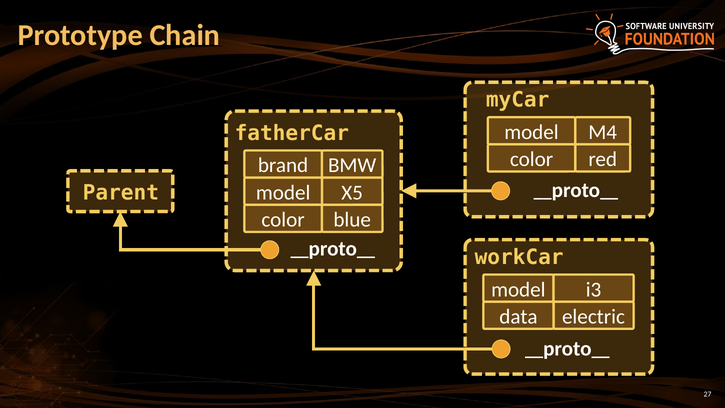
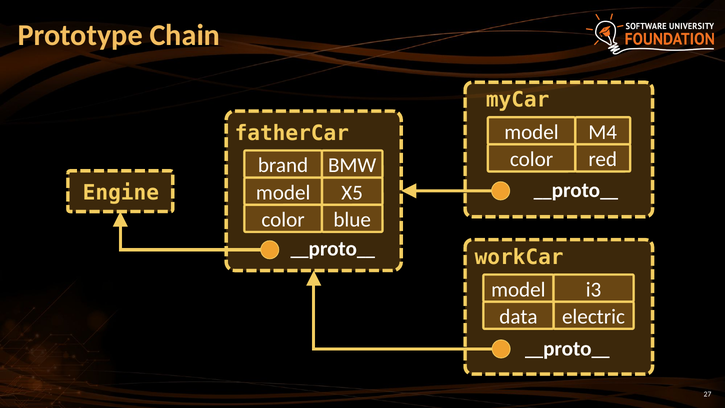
Parent: Parent -> Engine
